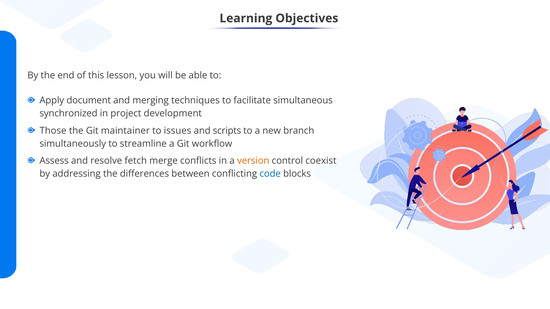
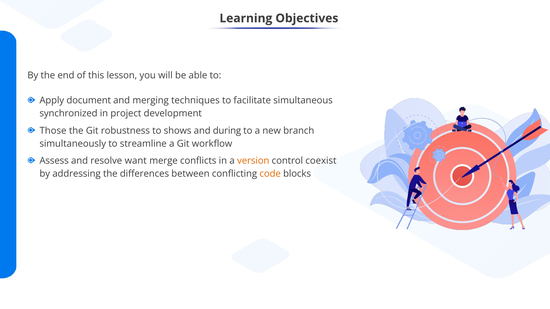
maintainer: maintainer -> robustness
issues: issues -> shows
scripts: scripts -> during
fetch: fetch -> want
code colour: blue -> orange
